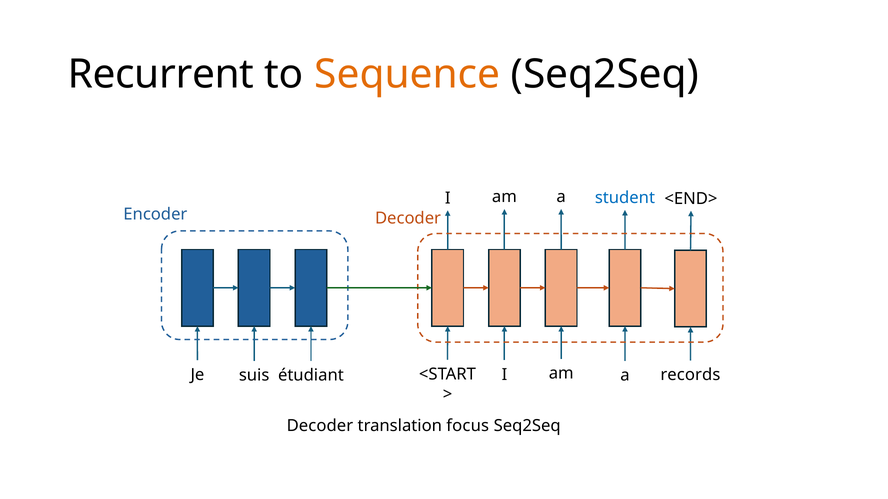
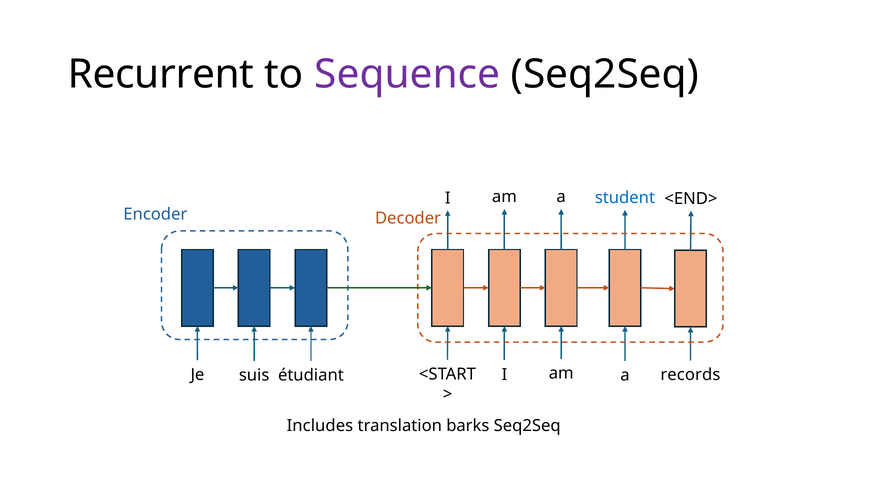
Sequence colour: orange -> purple
Decoder at (320, 426): Decoder -> Includes
focus: focus -> barks
